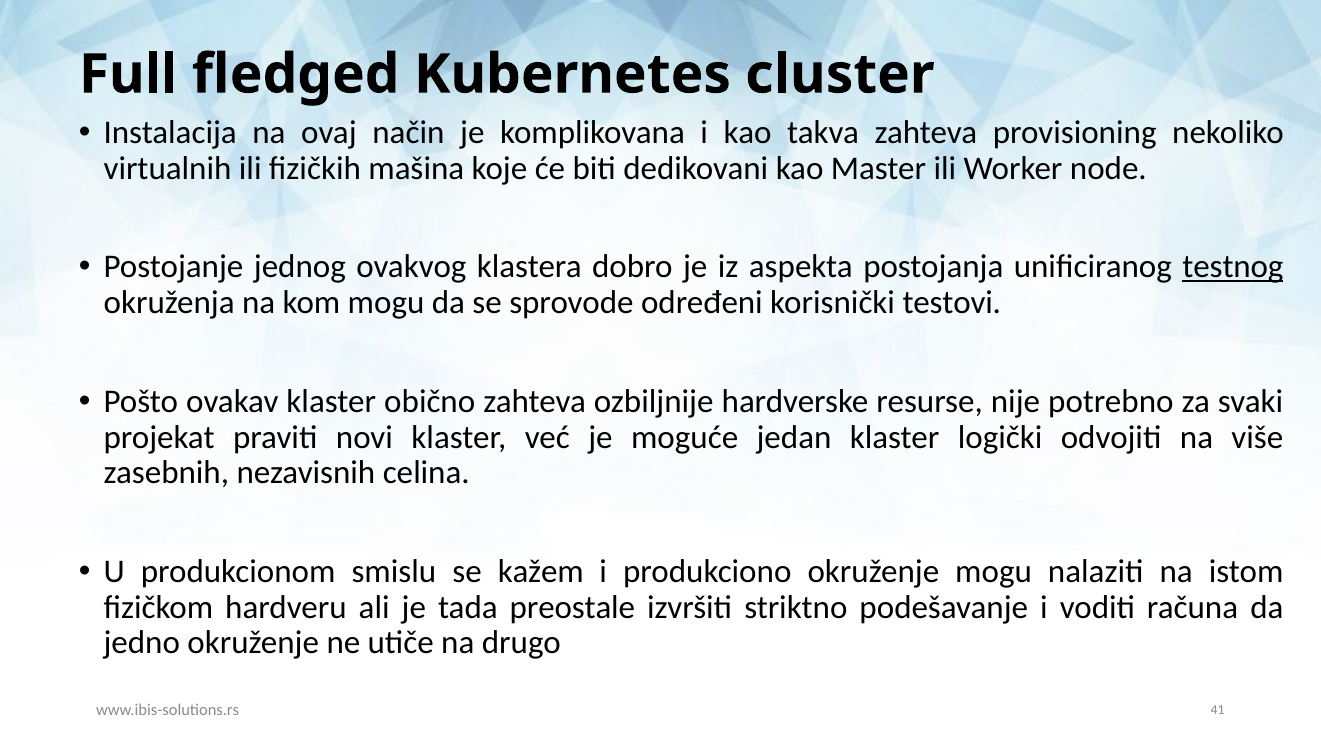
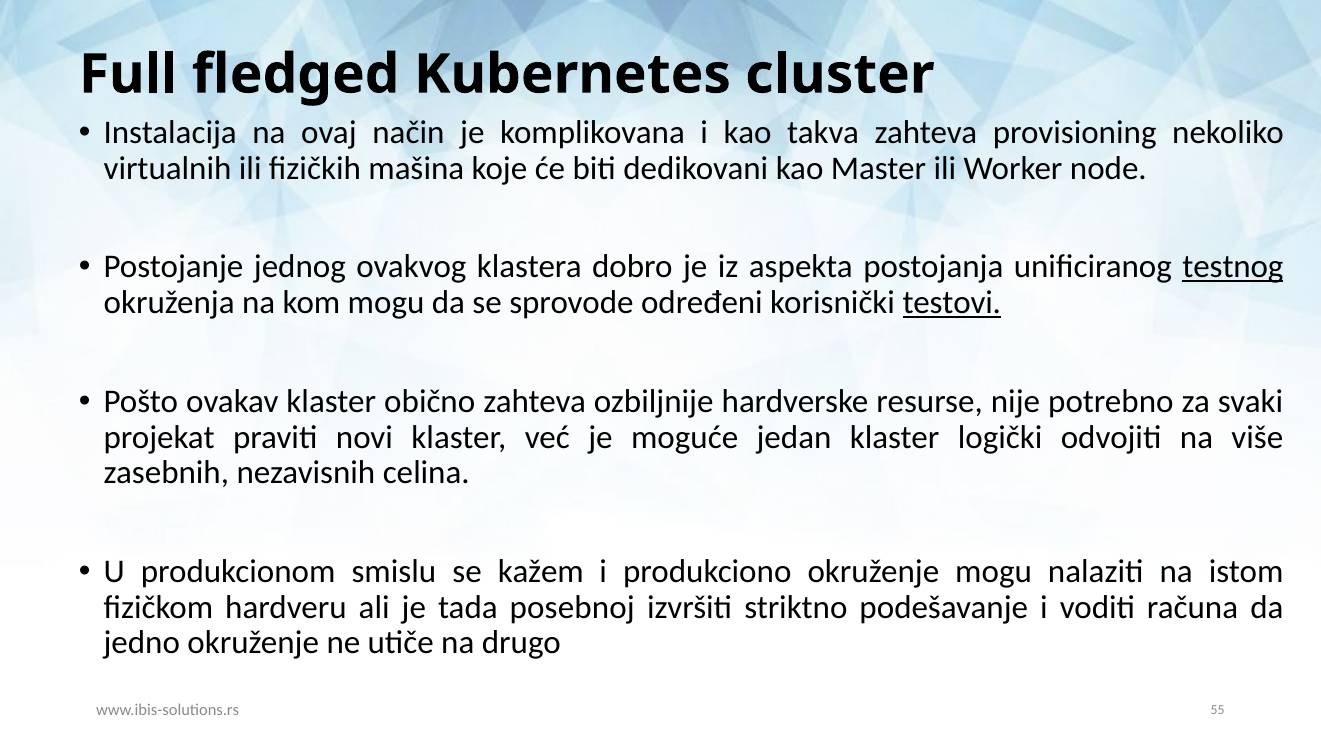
testovi underline: none -> present
preostale: preostale -> posebnoj
41: 41 -> 55
